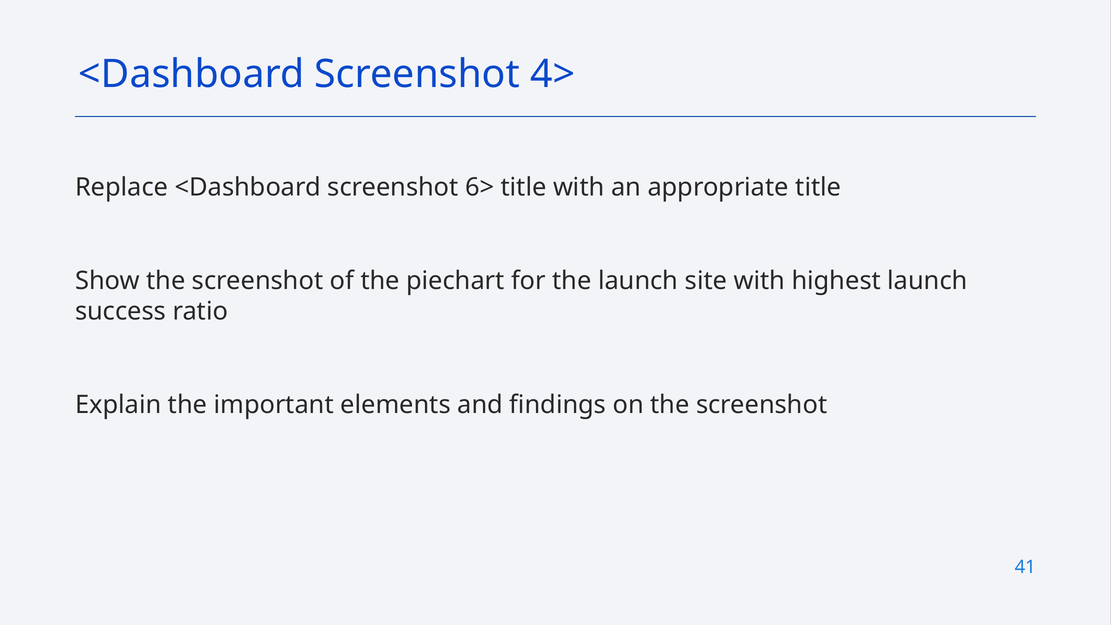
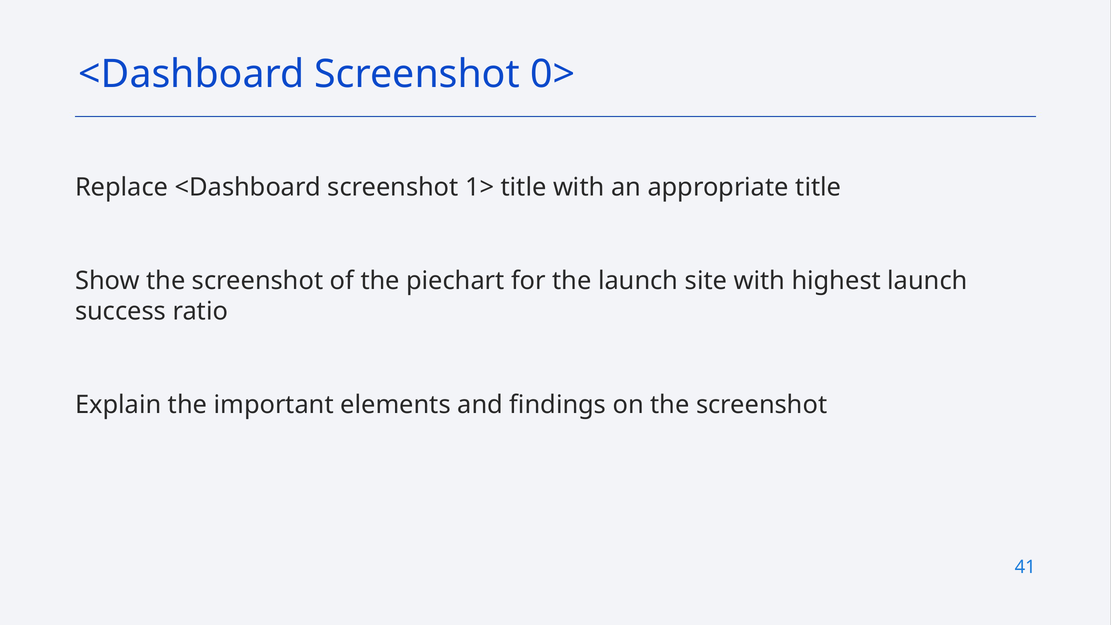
4>: 4> -> 0>
6>: 6> -> 1>
